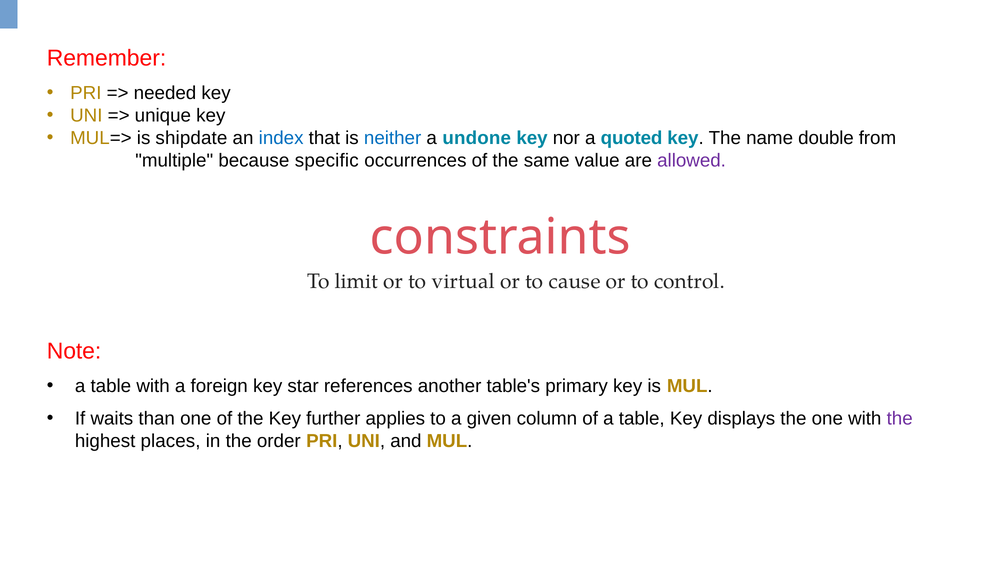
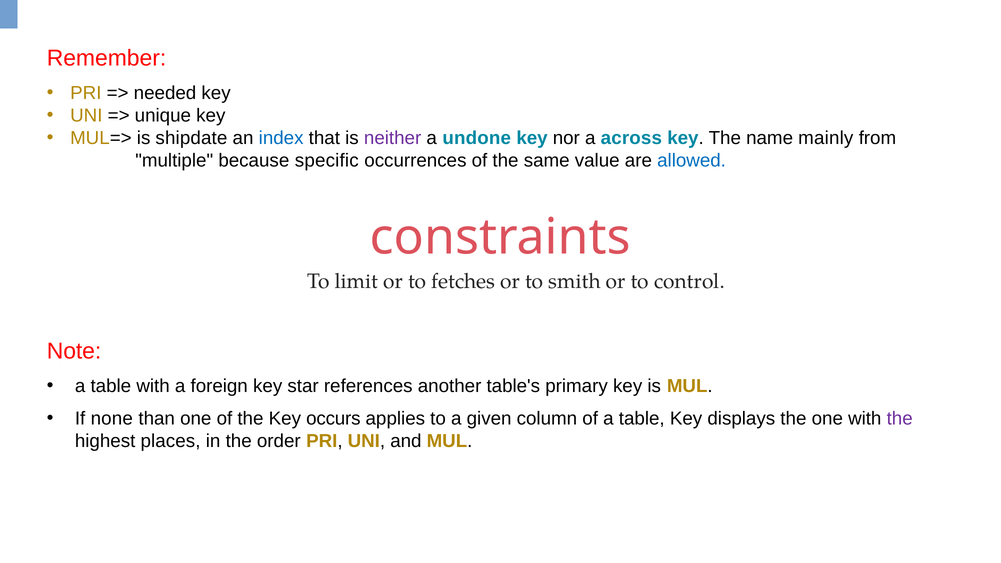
neither colour: blue -> purple
quoted: quoted -> across
double: double -> mainly
allowed colour: purple -> blue
virtual: virtual -> fetches
cause: cause -> smith
waits: waits -> none
further: further -> occurs
